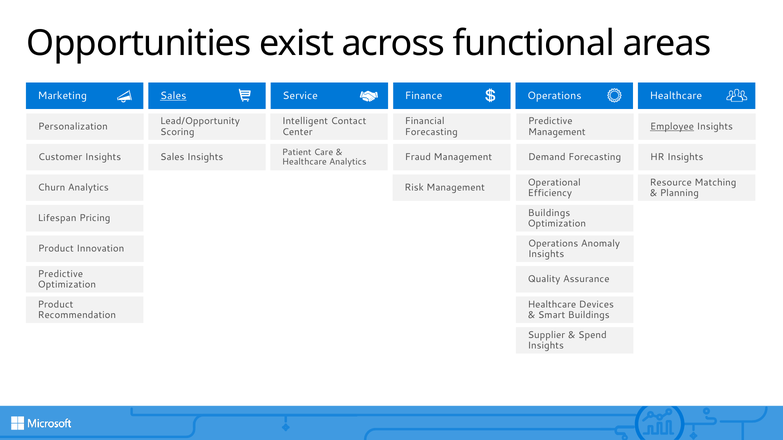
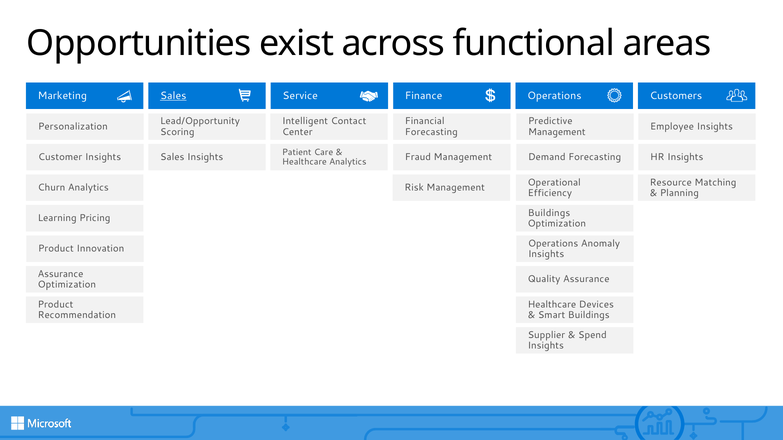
Operations Healthcare: Healthcare -> Customers
Employee underline: present -> none
Lifespan: Lifespan -> Learning
Predictive at (60, 274): Predictive -> Assurance
